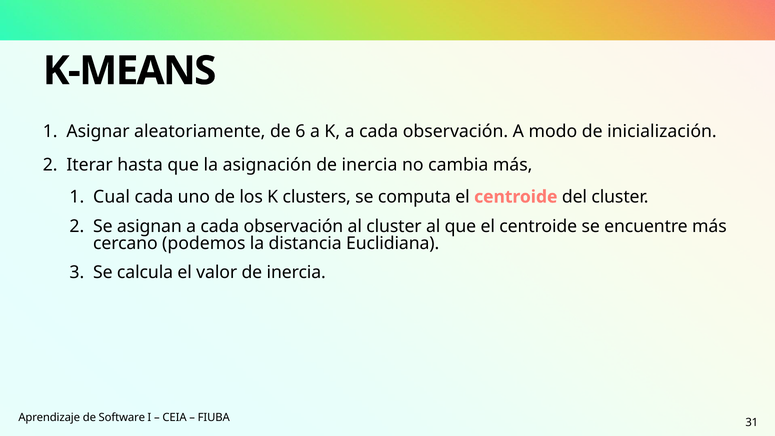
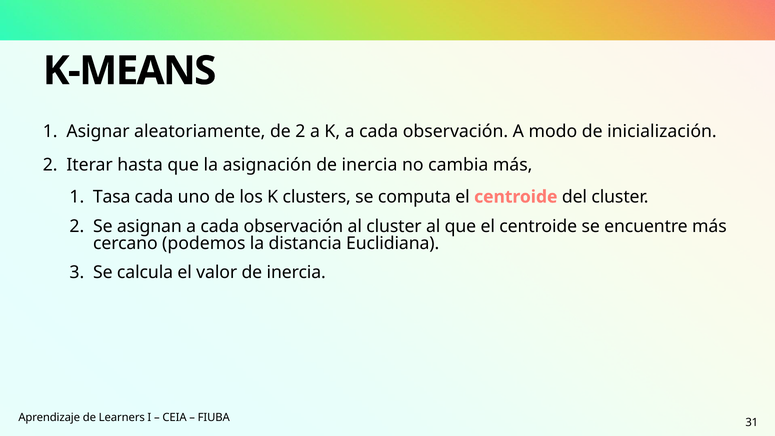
de 6: 6 -> 2
Cual: Cual -> Tasa
Software: Software -> Learners
